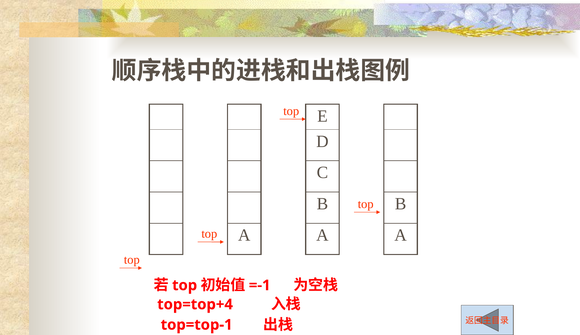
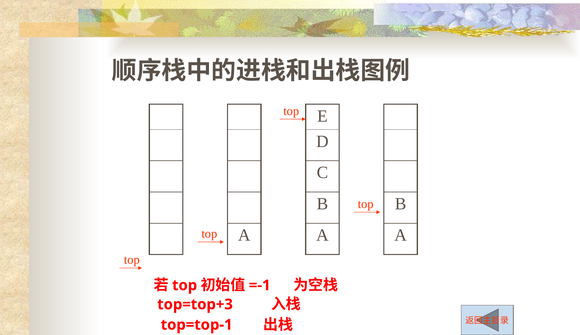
top=top+4: top=top+4 -> top=top+3
